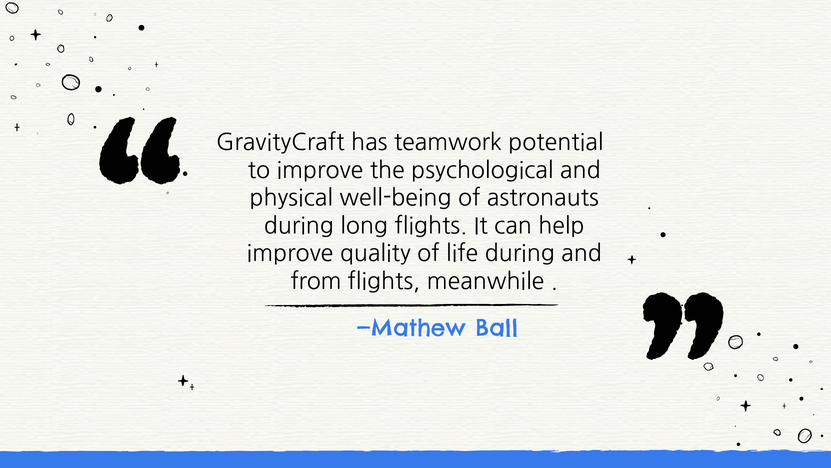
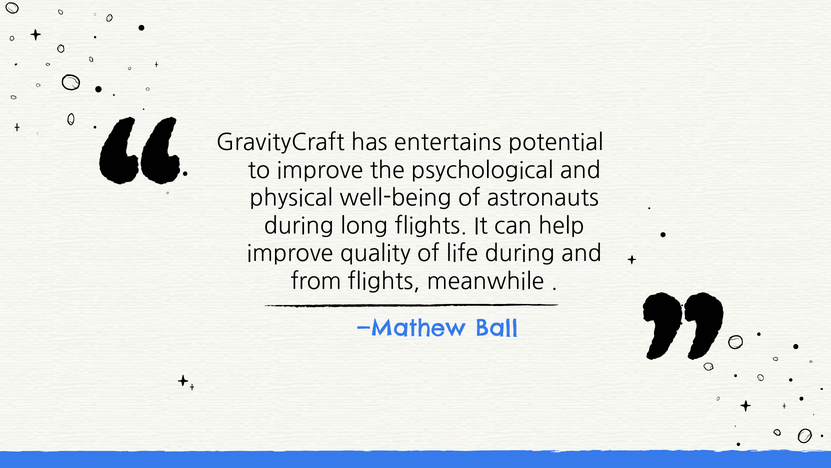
teamwork: teamwork -> entertains
